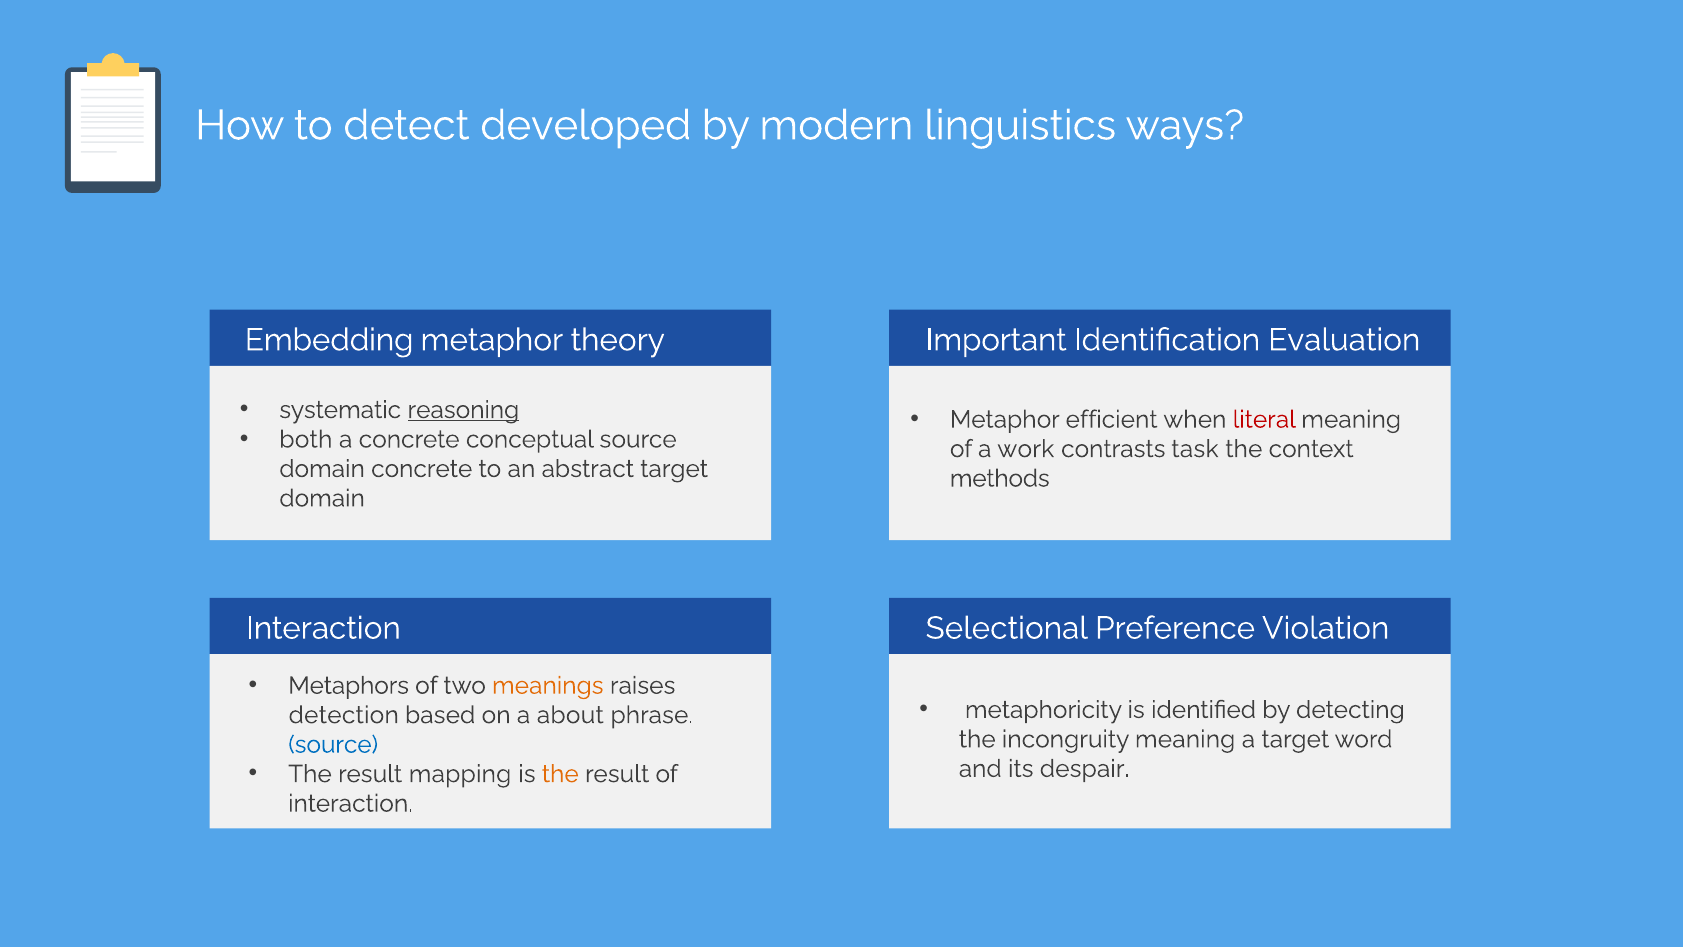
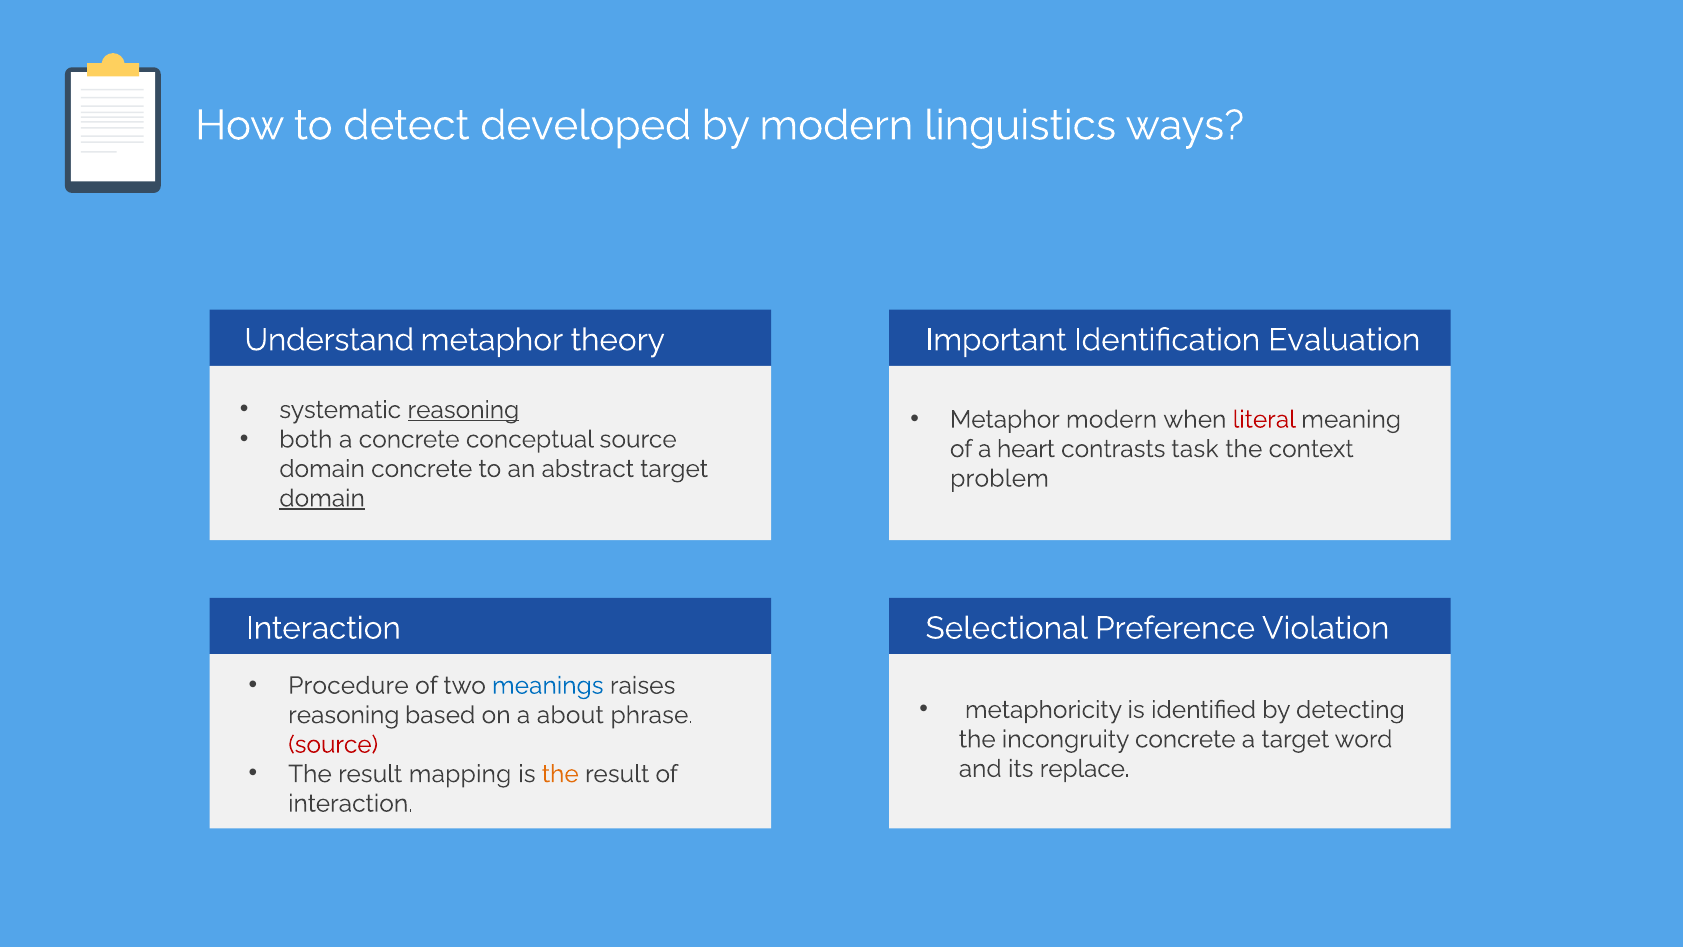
Embedding: Embedding -> Understand
Metaphor efficient: efficient -> modern
work: work -> heart
methods: methods -> problem
domain at (322, 498) underline: none -> present
Metaphors: Metaphors -> Procedure
meanings colour: orange -> blue
detection at (344, 715): detection -> reasoning
incongruity meaning: meaning -> concrete
source at (333, 744) colour: blue -> red
despair: despair -> replace
